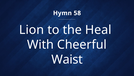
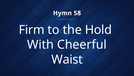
Lion: Lion -> Firm
Heal: Heal -> Hold
